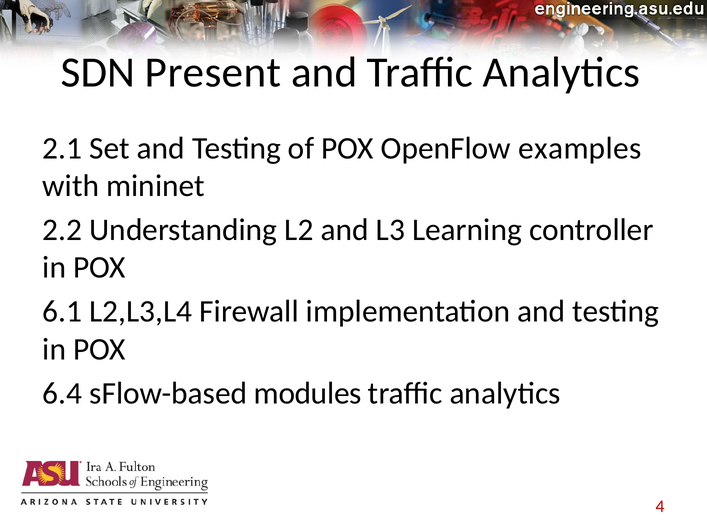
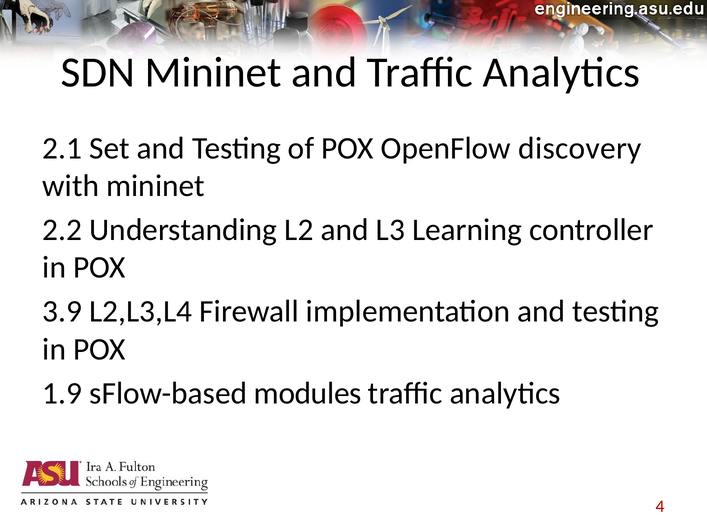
SDN Present: Present -> Mininet
examples: examples -> discovery
6.1: 6.1 -> 3.9
6.4: 6.4 -> 1.9
